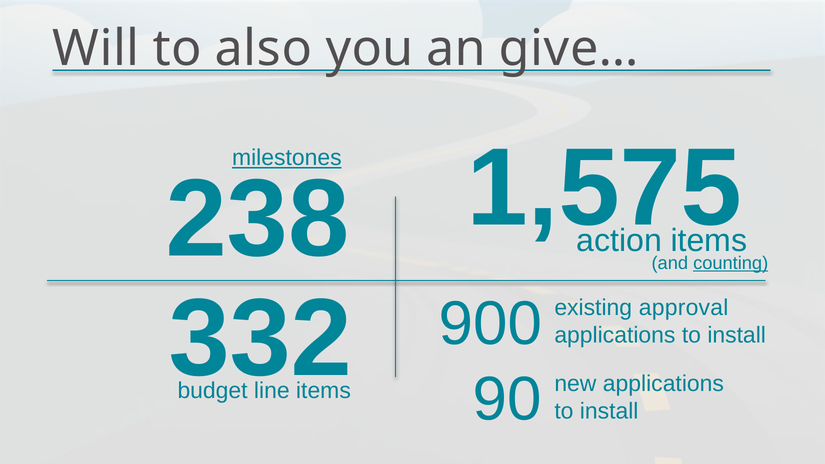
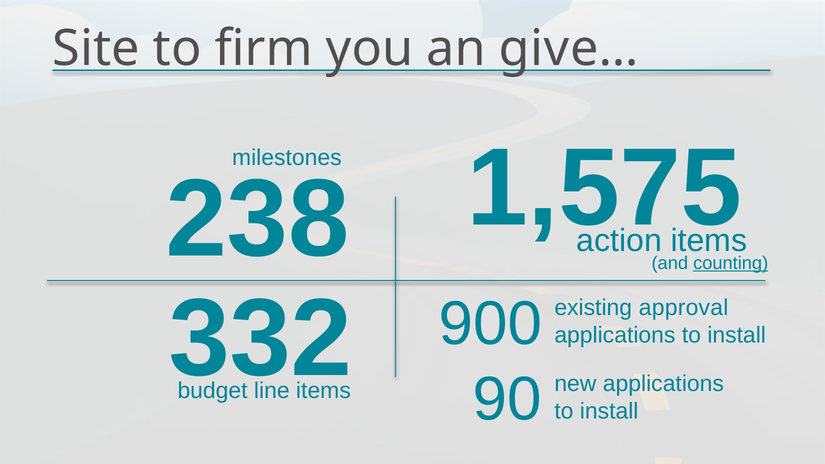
Will: Will -> Site
also: also -> firm
milestones underline: present -> none
